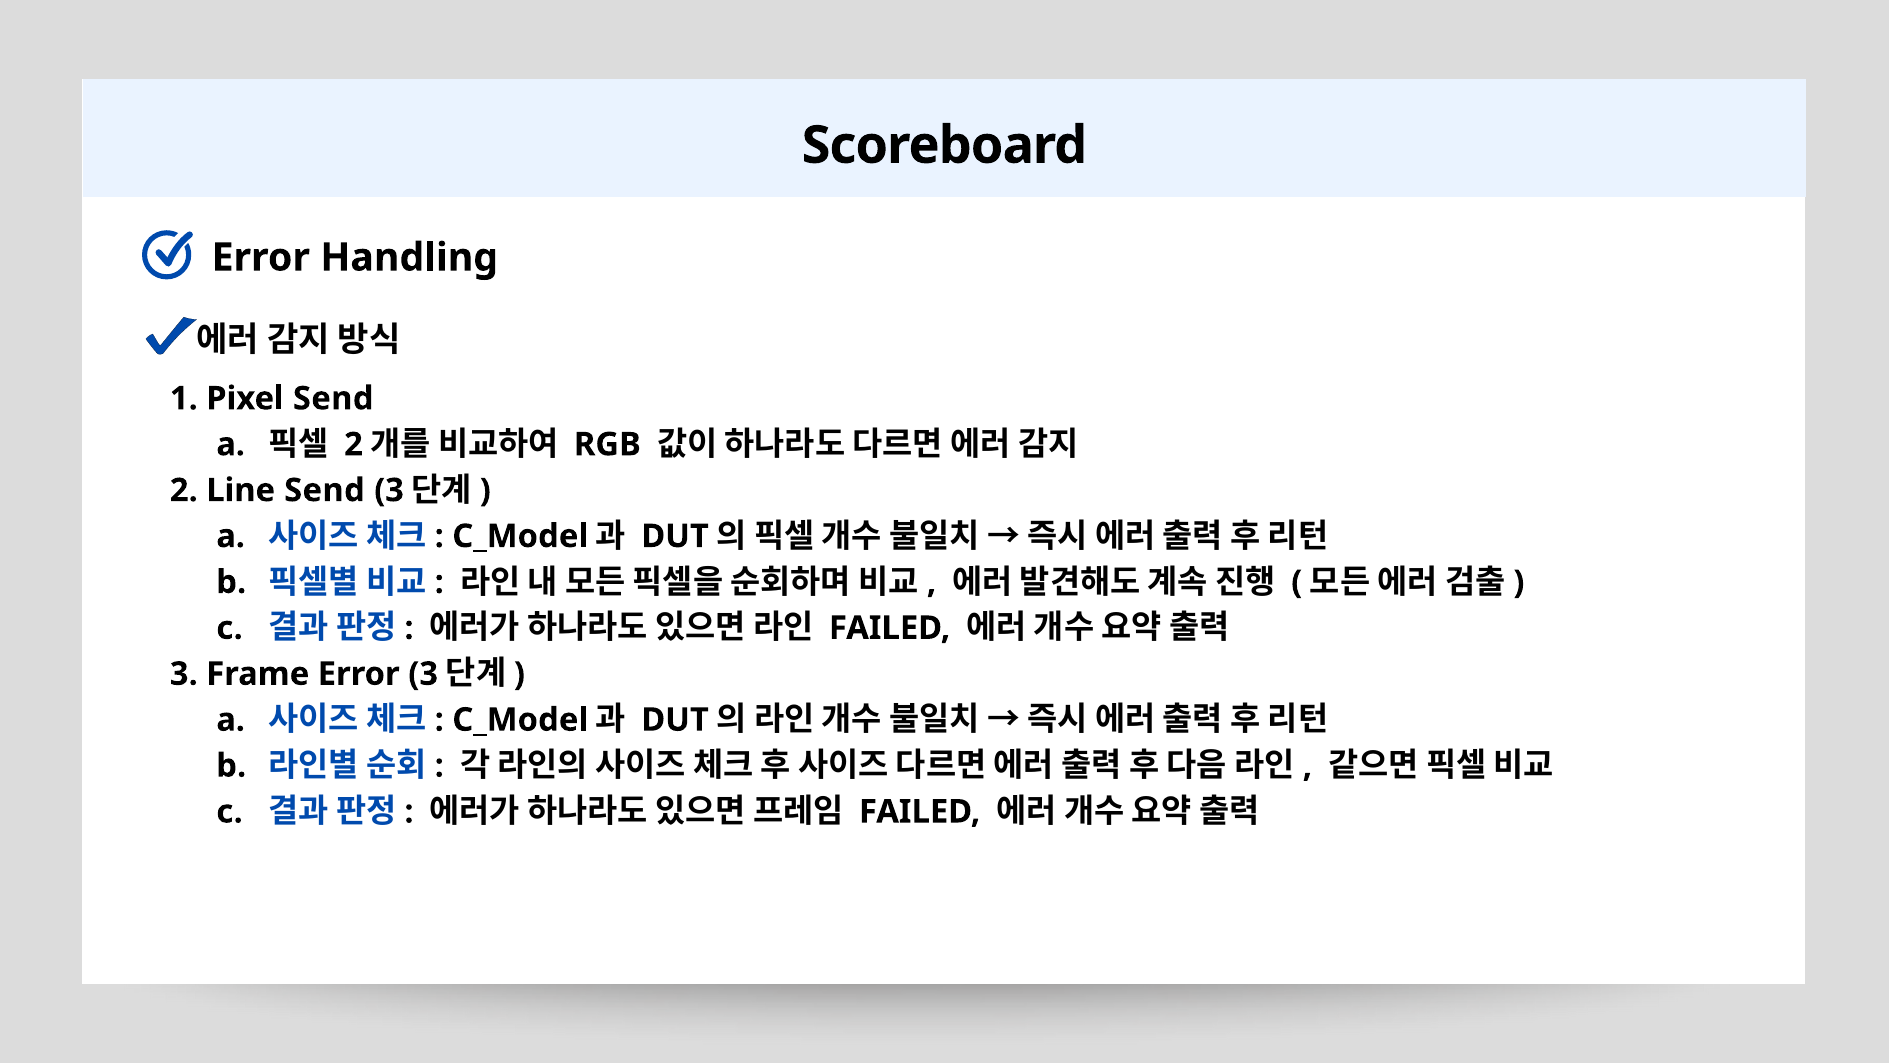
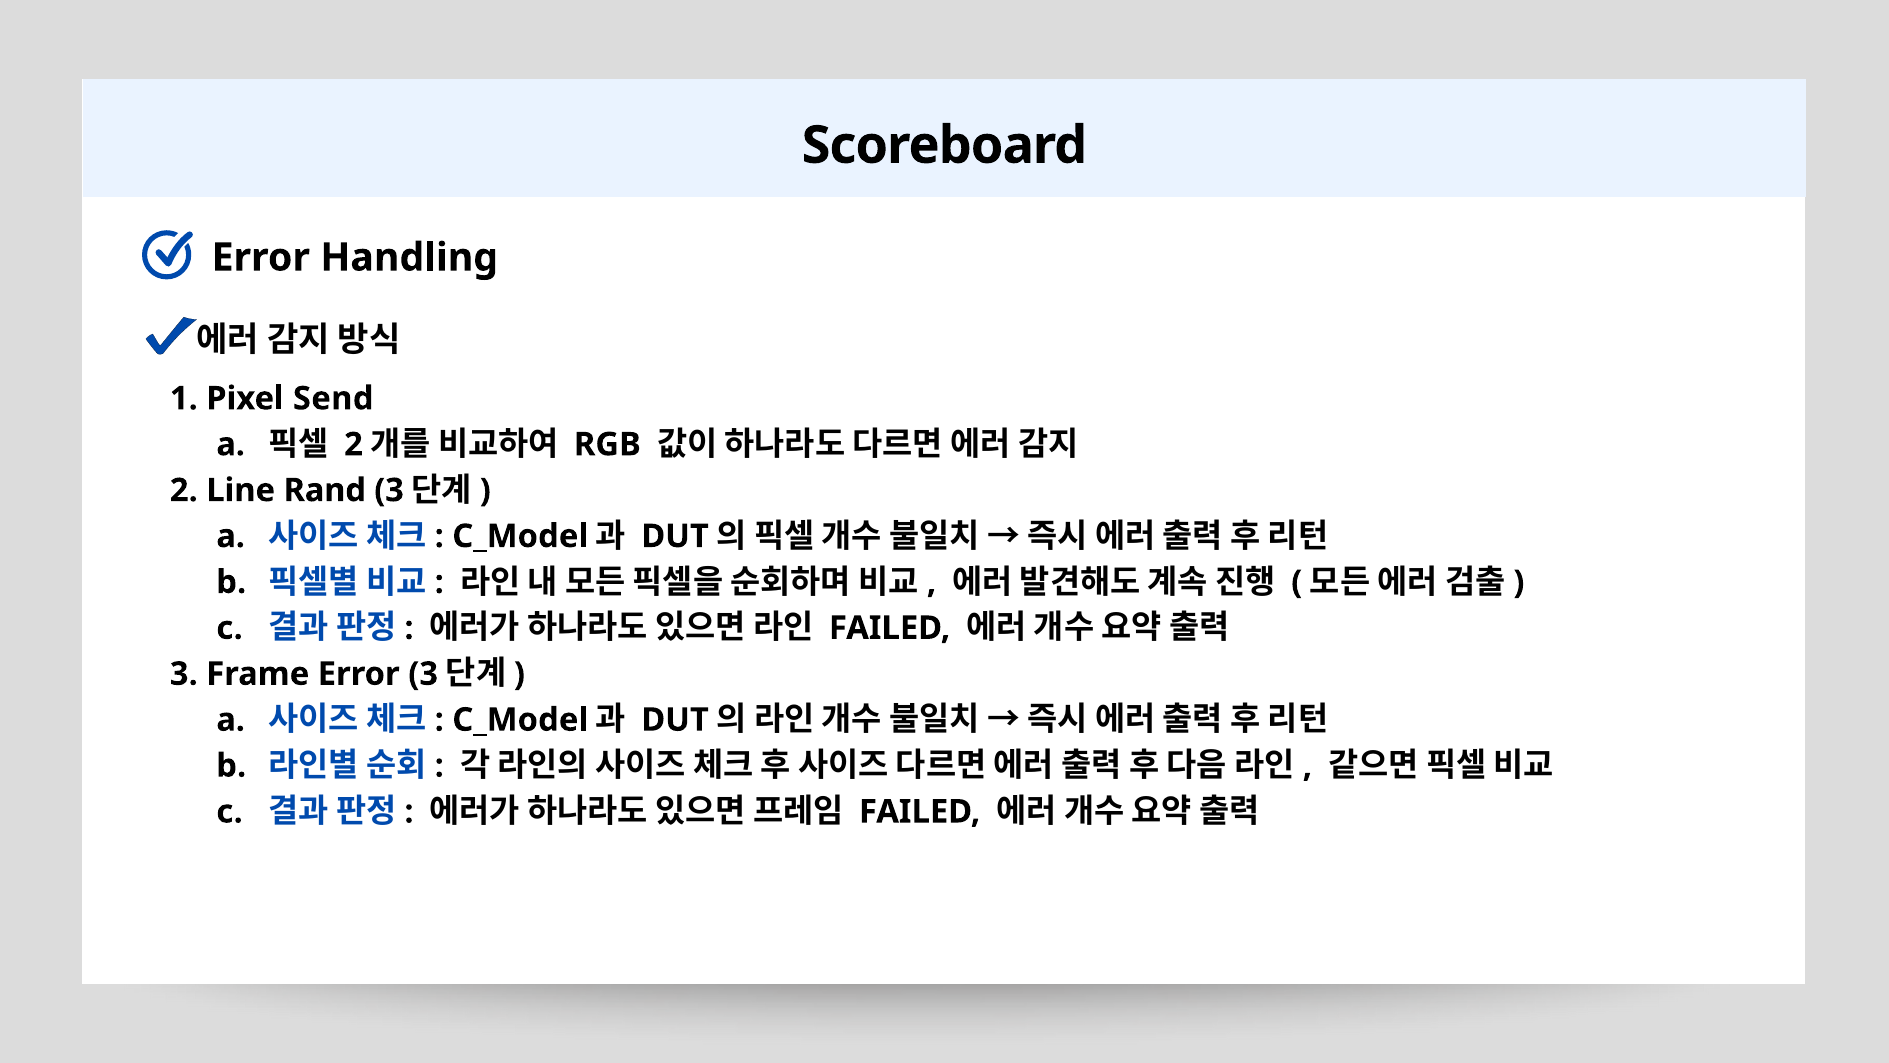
Line Send: Send -> Rand
